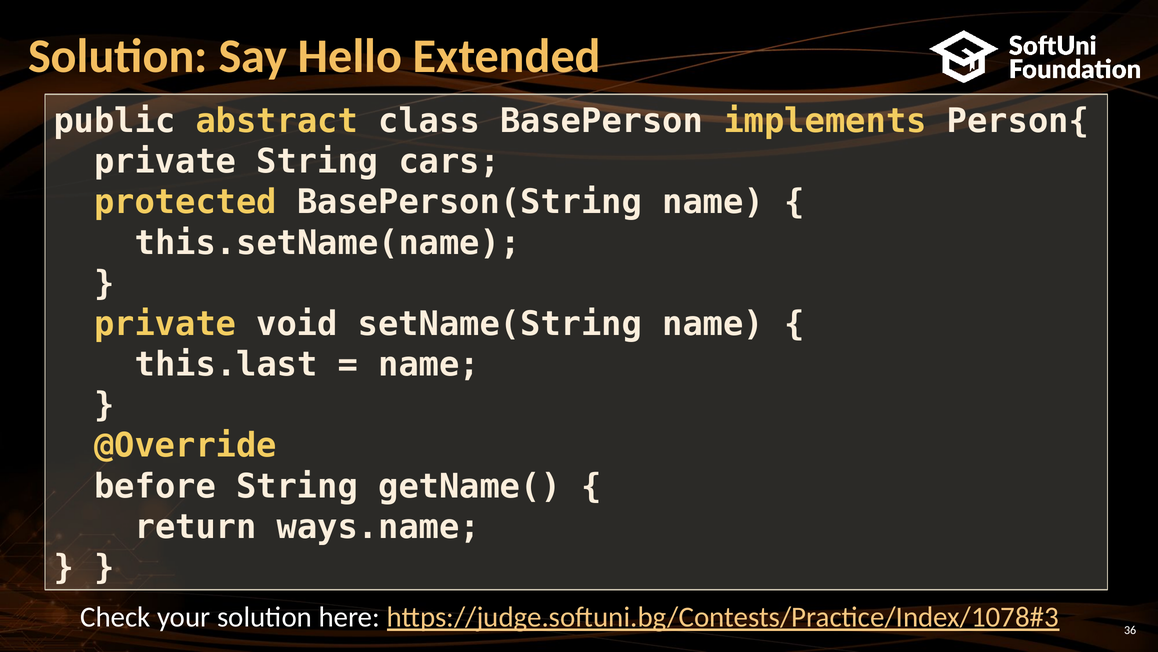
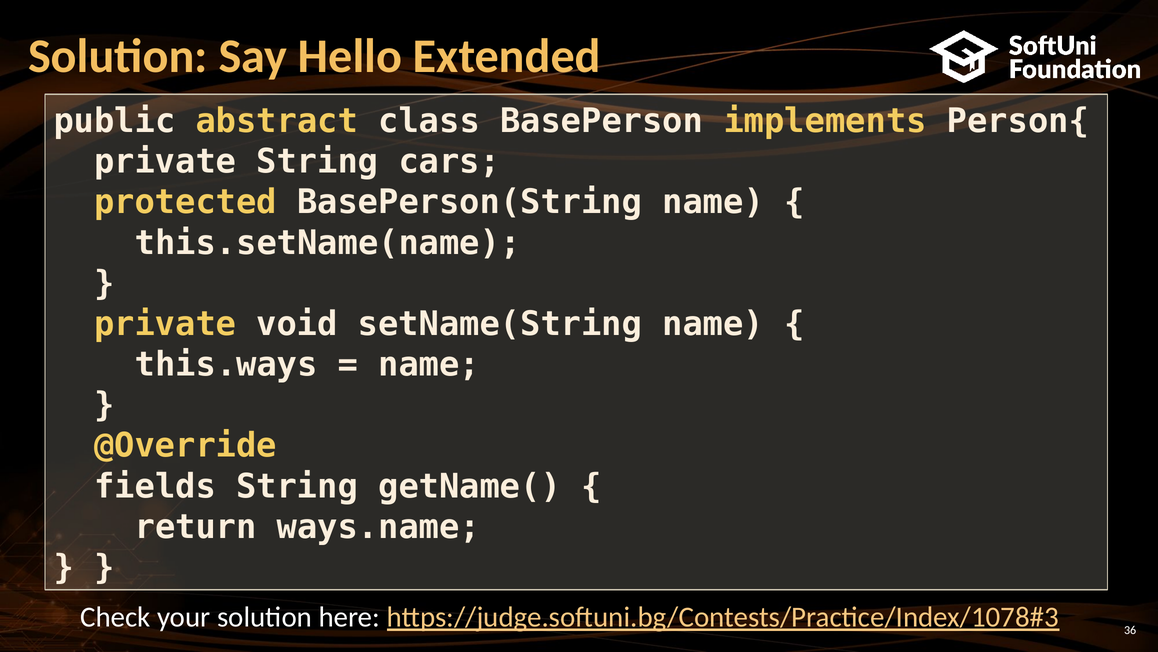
this.last: this.last -> this.ways
before: before -> fields
